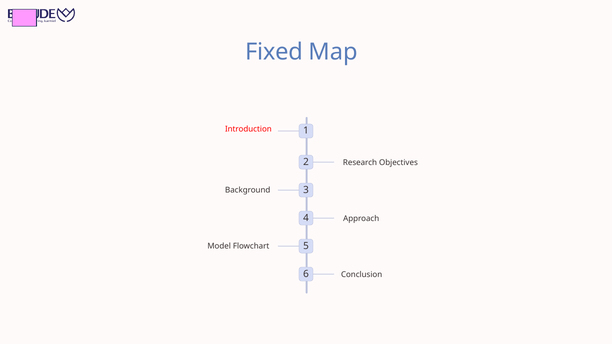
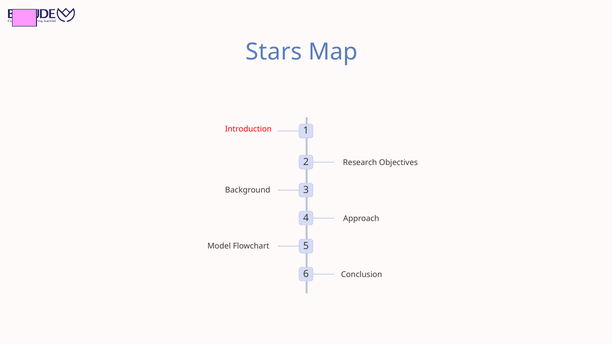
Fixed: Fixed -> Stars
